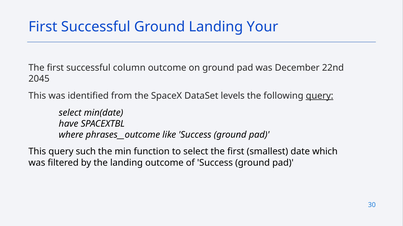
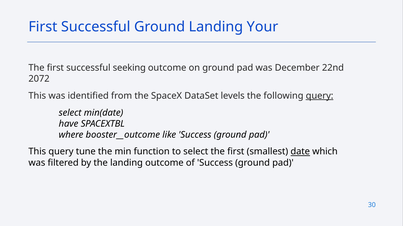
column: column -> seeking
2045: 2045 -> 2072
phrases__outcome: phrases__outcome -> booster__outcome
such: such -> tune
date underline: none -> present
